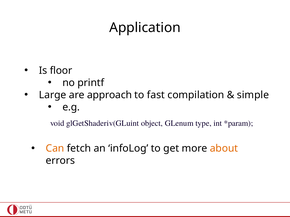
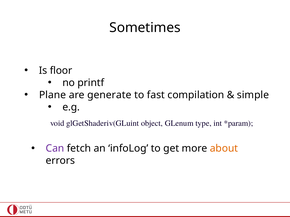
Application: Application -> Sometimes
Large: Large -> Plane
approach: approach -> generate
Can colour: orange -> purple
